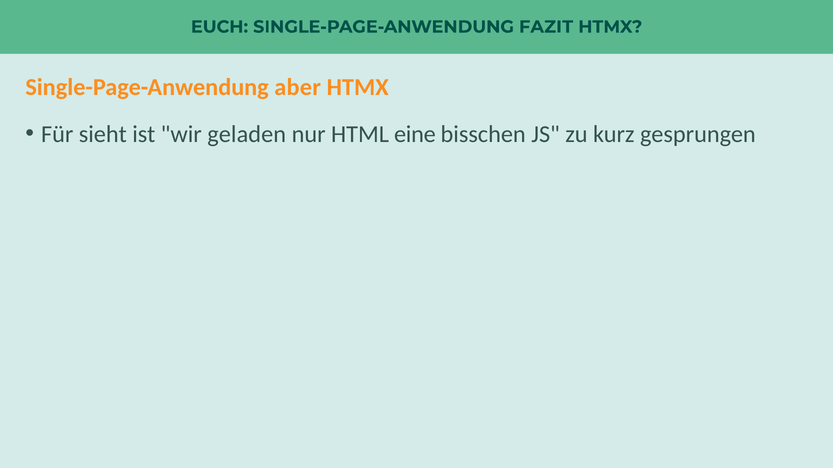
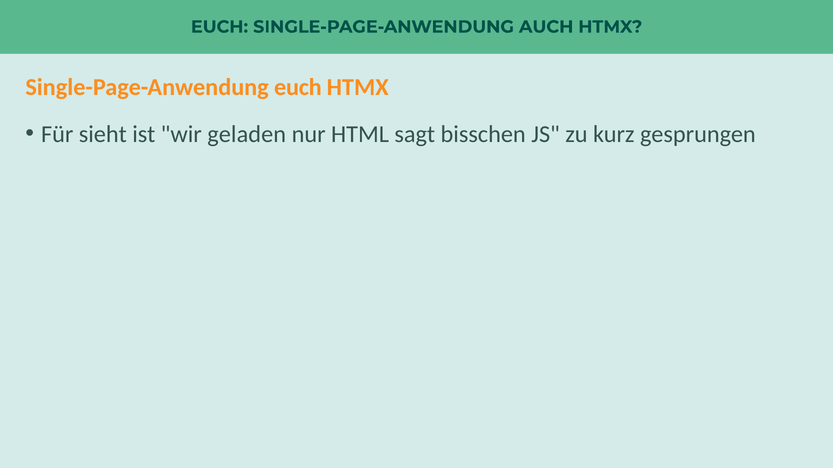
FAZIT: FAZIT -> AUCH
Single-Page-Anwendung aber: aber -> euch
eine: eine -> sagt
